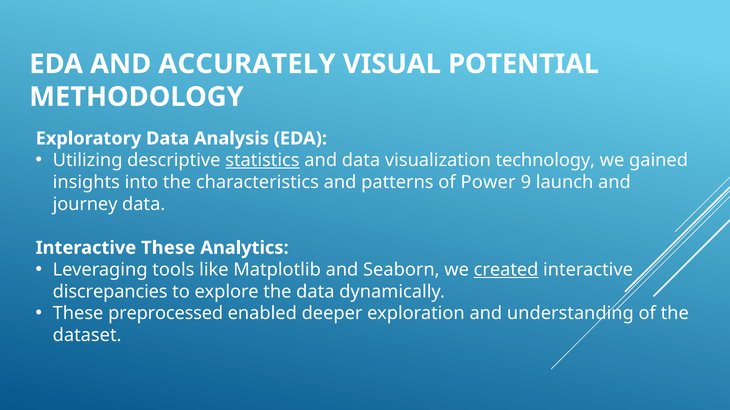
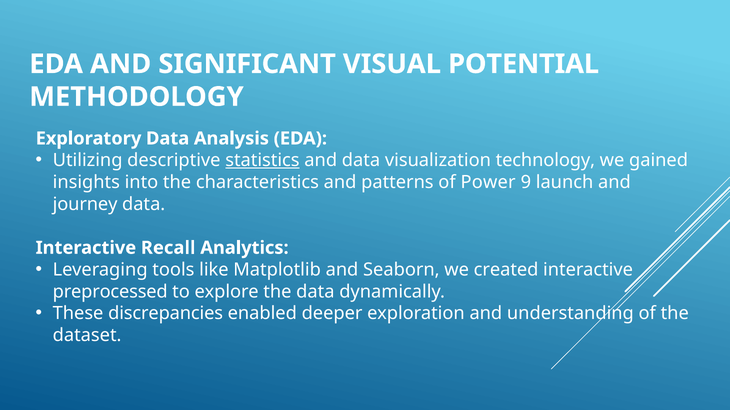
ACCURATELY: ACCURATELY -> SIGNIFICANT
Interactive These: These -> Recall
created underline: present -> none
discrepancies: discrepancies -> preprocessed
preprocessed: preprocessed -> discrepancies
